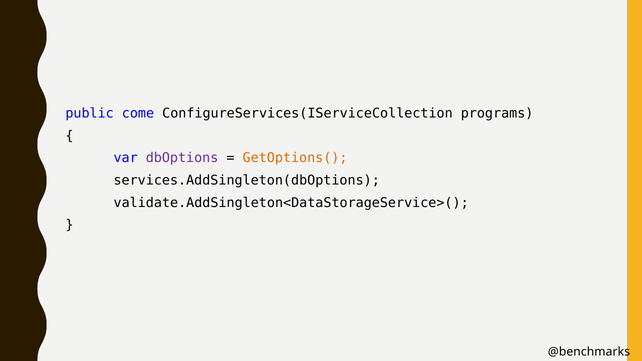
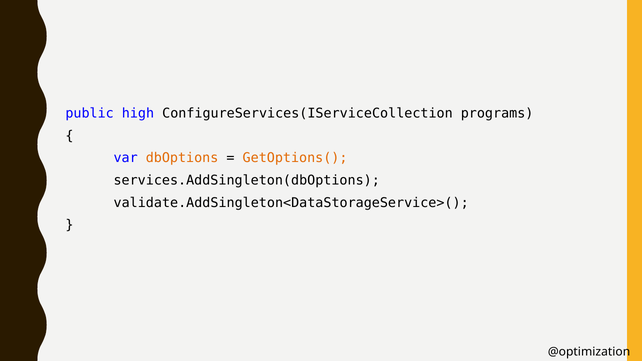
come: come -> high
dbOptions colour: purple -> orange
@benchmarks: @benchmarks -> @optimization
